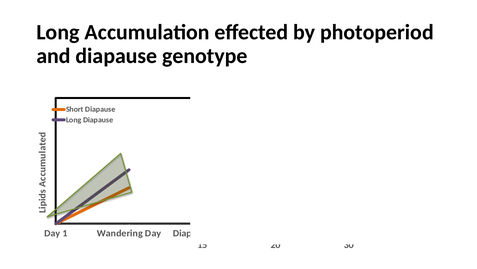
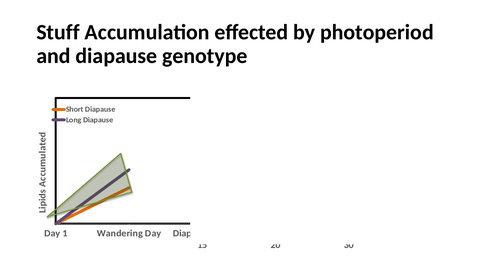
Long at (58, 32): Long -> Stuff
